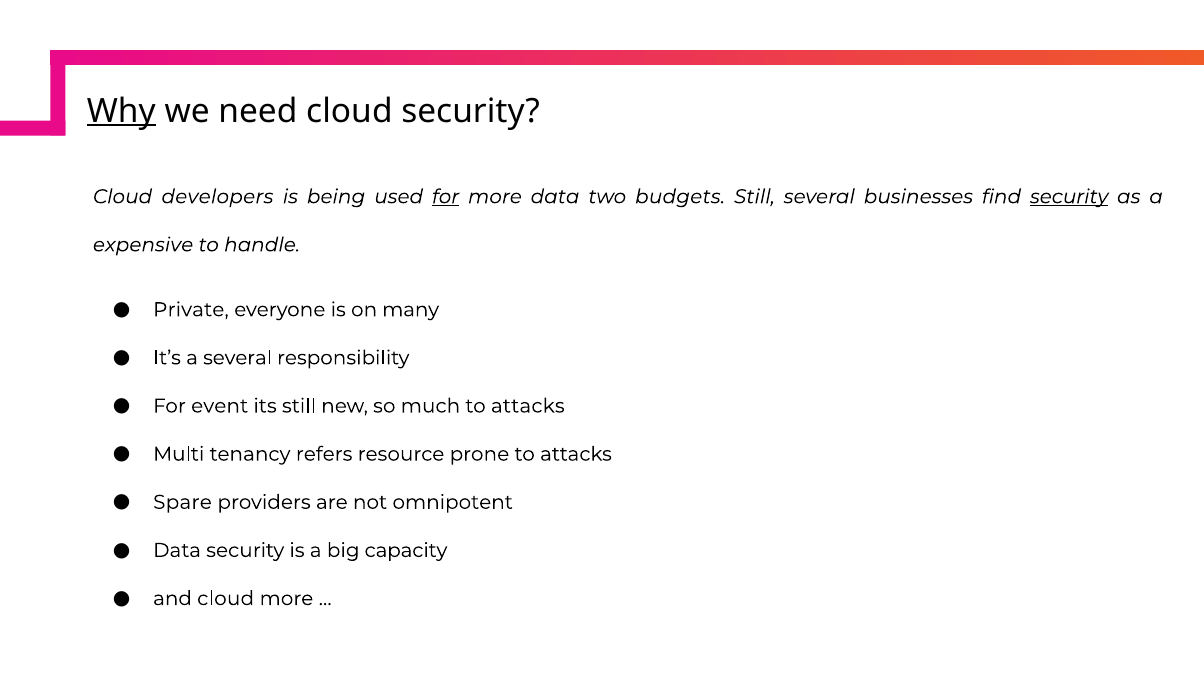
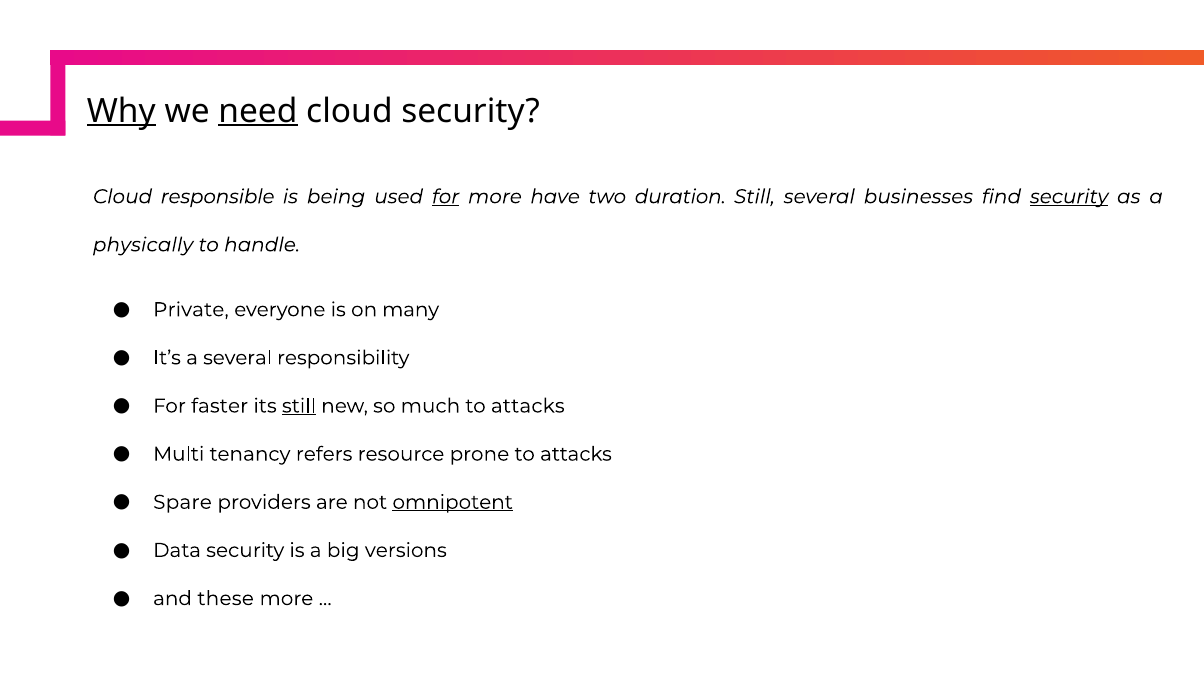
need underline: none -> present
developers: developers -> responsible
more data: data -> have
budgets: budgets -> duration
expensive: expensive -> physically
event: event -> faster
still at (299, 406) underline: none -> present
omnipotent underline: none -> present
capacity: capacity -> versions
and cloud: cloud -> these
